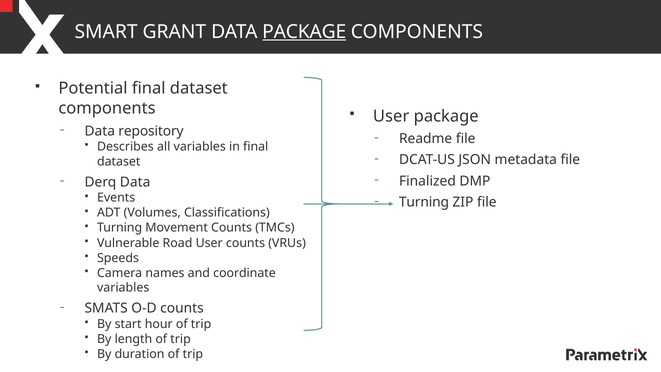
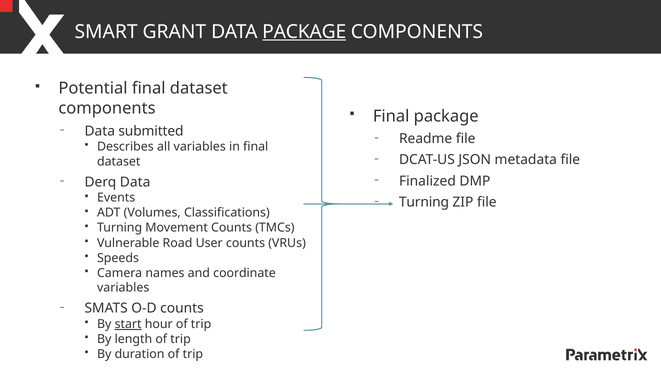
User at (391, 116): User -> Final
repository: repository -> submitted
start underline: none -> present
